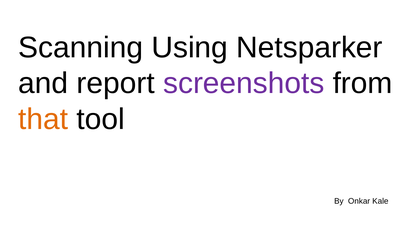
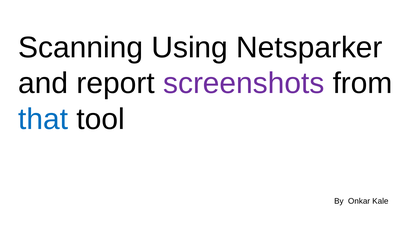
that colour: orange -> blue
